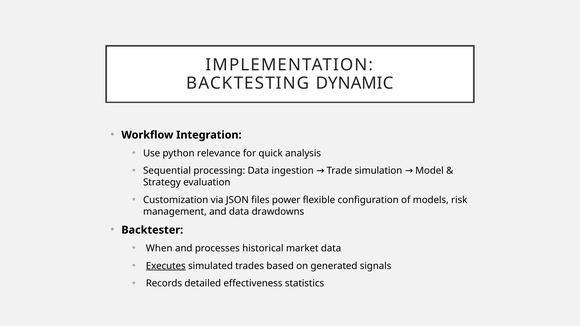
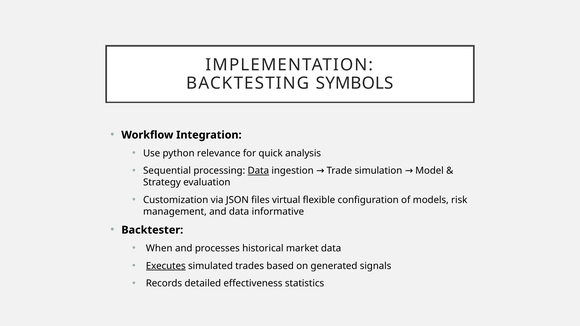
DYNAMIC: DYNAMIC -> SYMBOLS
Data at (258, 171) underline: none -> present
power: power -> virtual
drawdowns: drawdowns -> informative
